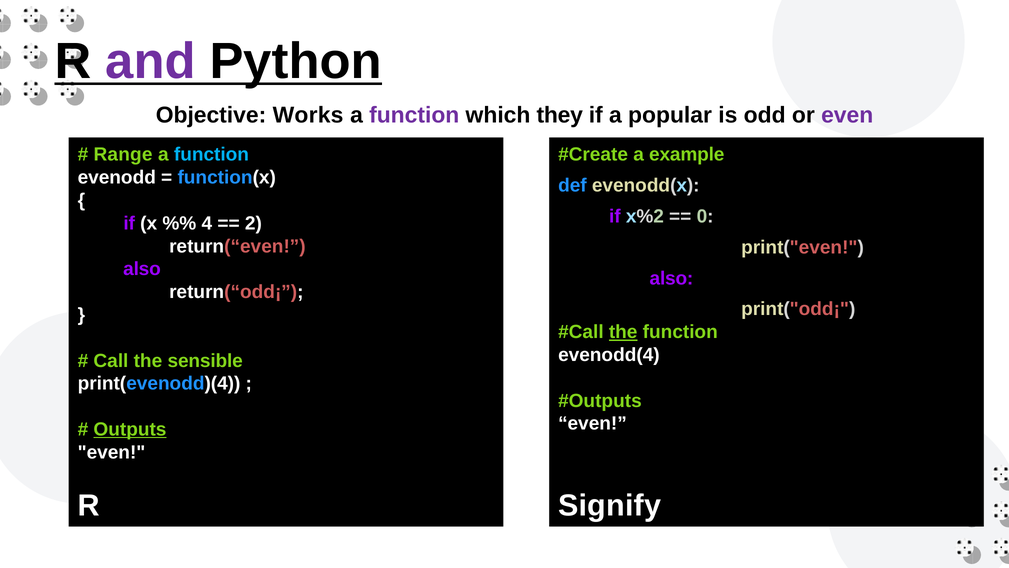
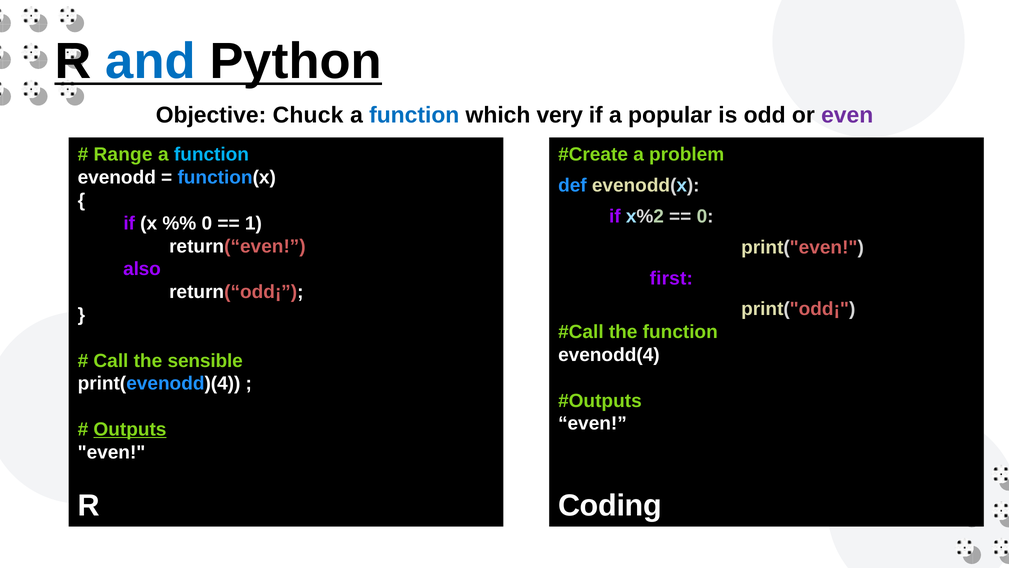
and colour: purple -> blue
Works: Works -> Chuck
function at (414, 115) colour: purple -> blue
they: they -> very
example: example -> problem
4 at (207, 223): 4 -> 0
2: 2 -> 1
also at (671, 278): also -> first
the at (623, 332) underline: present -> none
Signify: Signify -> Coding
